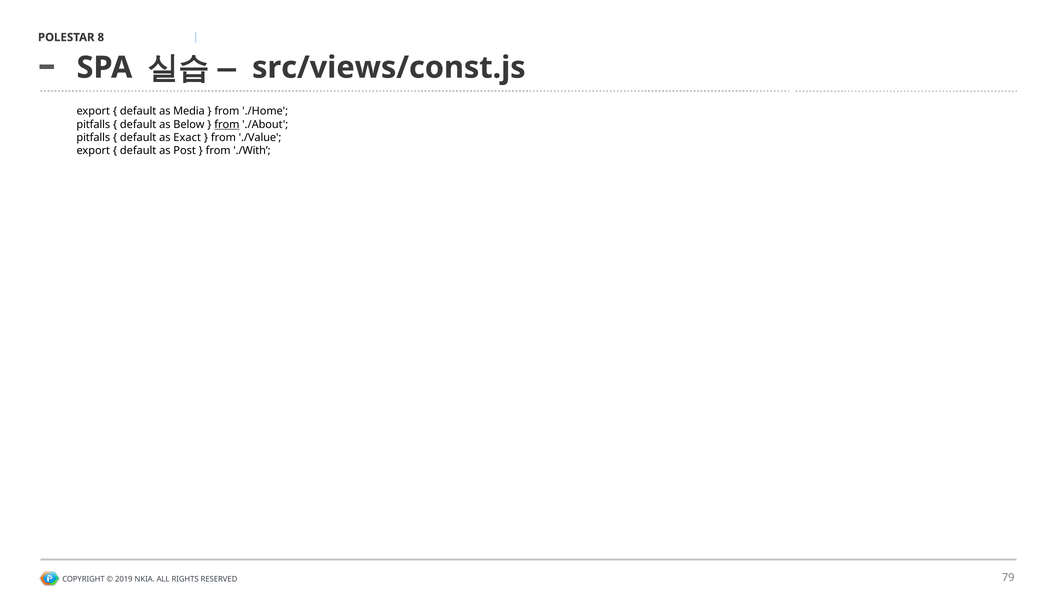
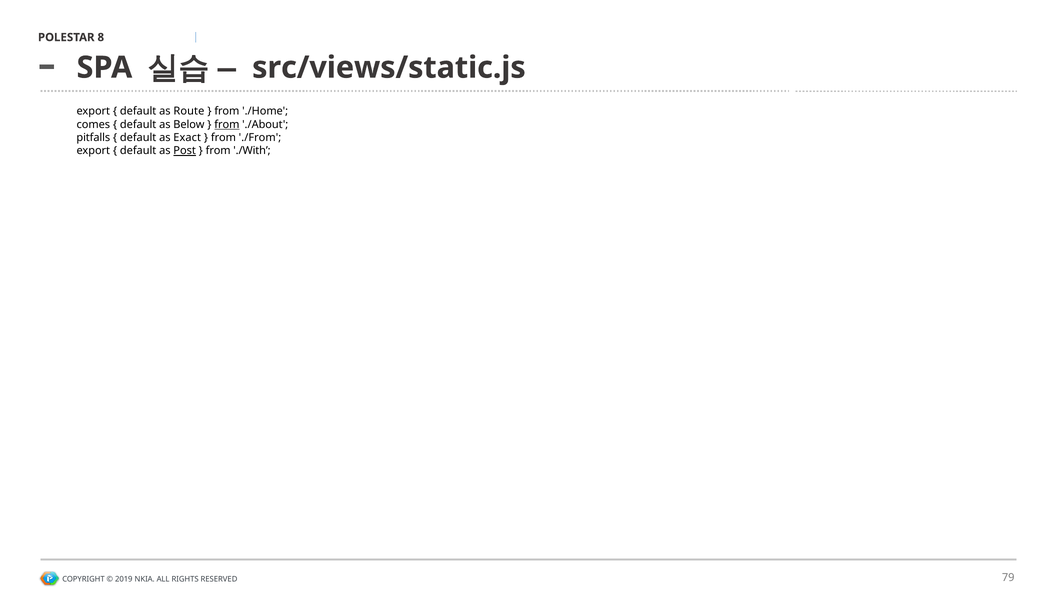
src/views/const.js: src/views/const.js -> src/views/static.js
Media: Media -> Route
pitfalls at (93, 124): pitfalls -> comes
./Value: ./Value -> ./From
Post underline: none -> present
